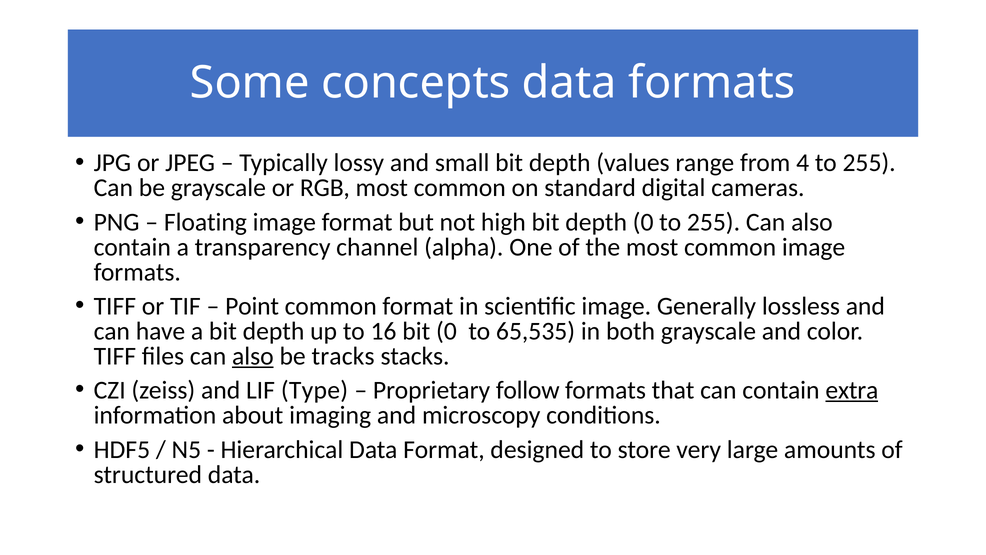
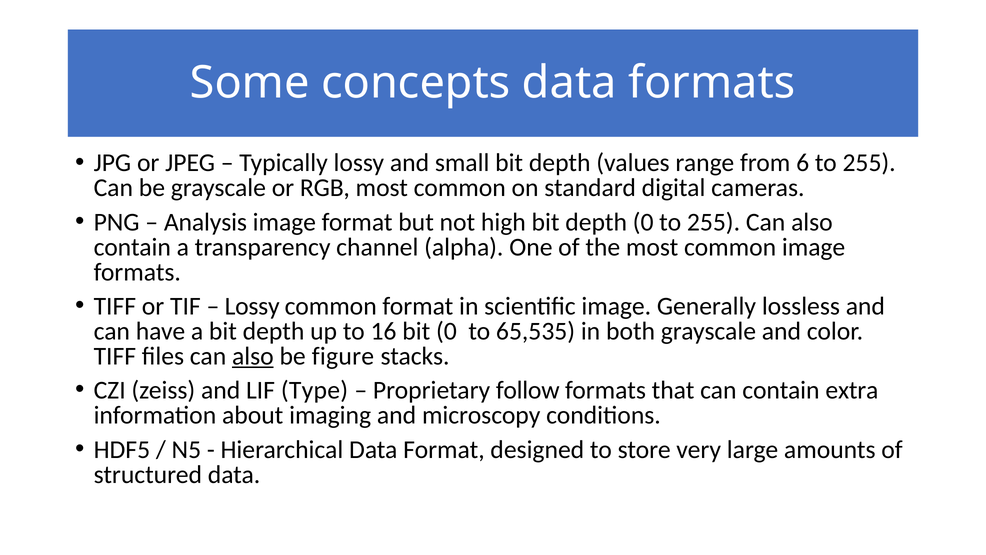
4: 4 -> 6
Floating: Floating -> Analysis
Point at (252, 306): Point -> Lossy
tracks: tracks -> figure
extra underline: present -> none
